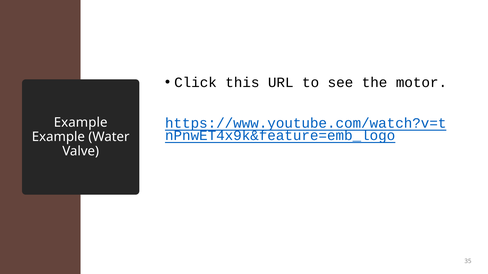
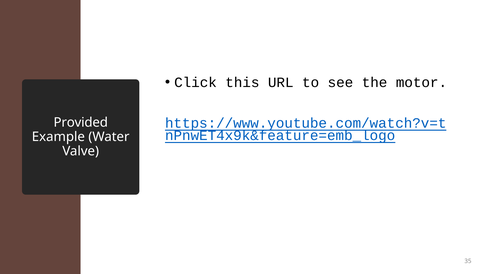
Example at (81, 123): Example -> Provided
